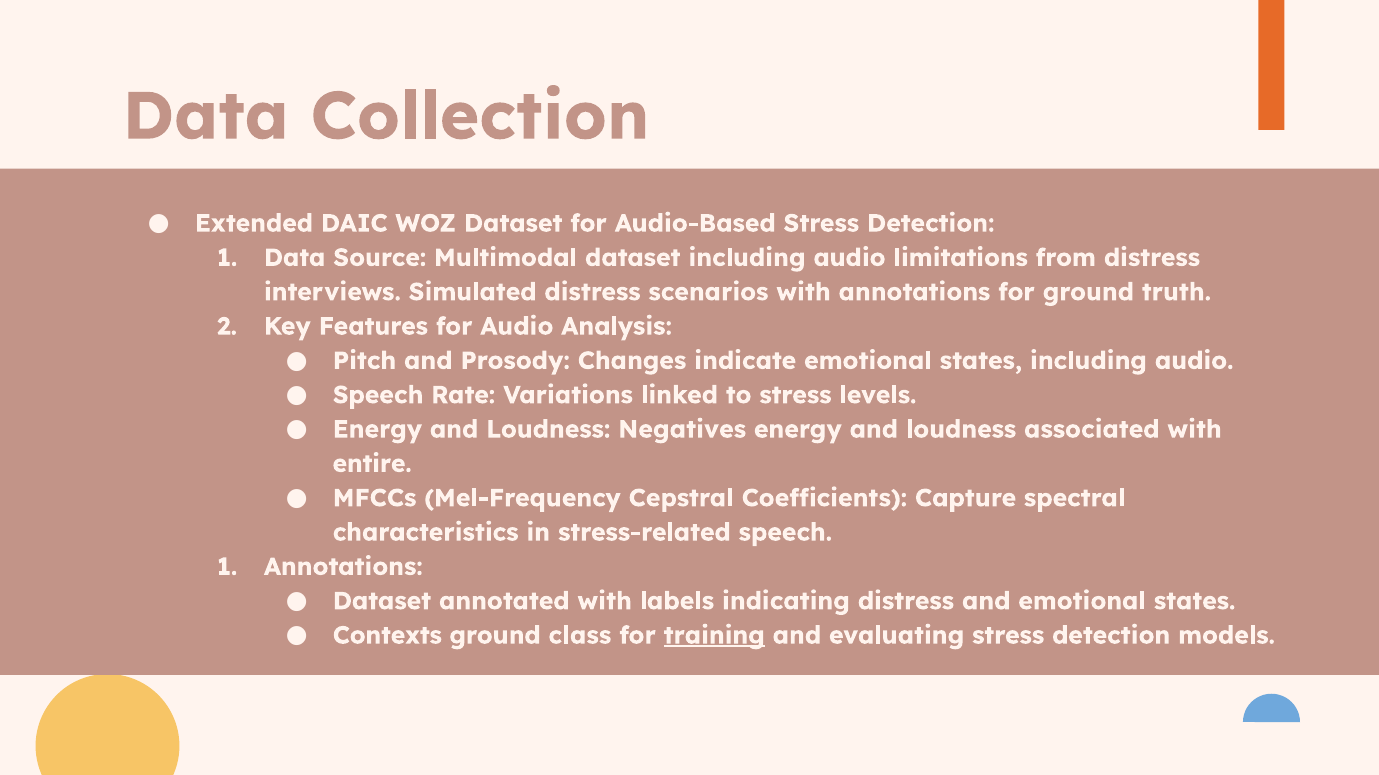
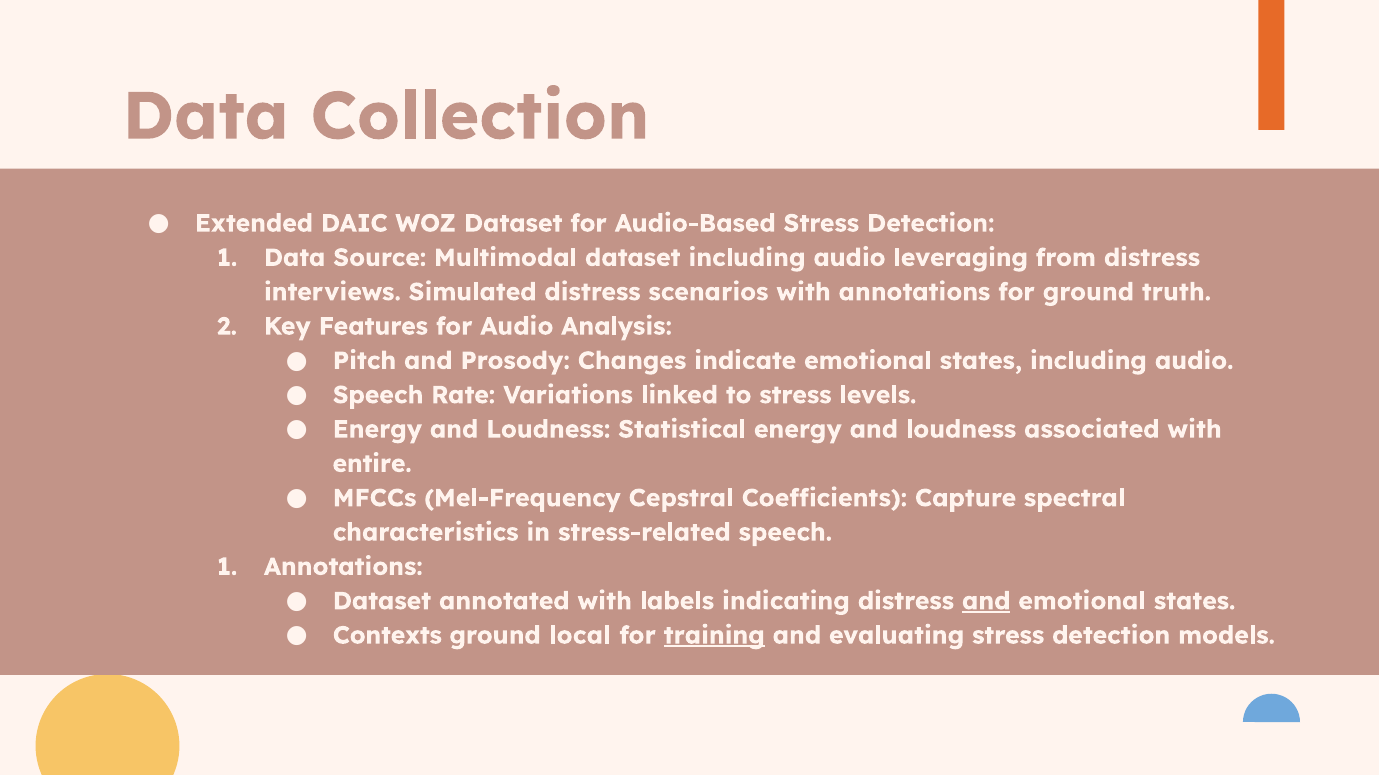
limitations: limitations -> leveraging
Negatives: Negatives -> Statistical
and at (986, 602) underline: none -> present
class: class -> local
